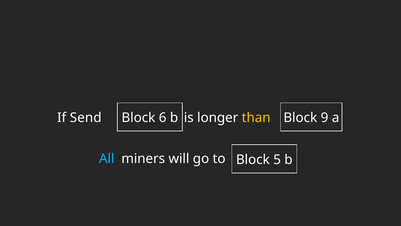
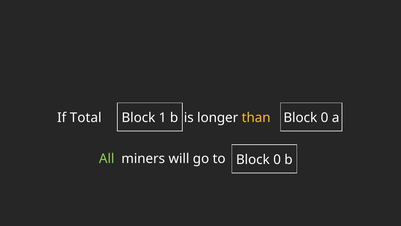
Send: Send -> Total
6: 6 -> 1
9 at (325, 118): 9 -> 0
All colour: light blue -> light green
to Block 5: 5 -> 0
